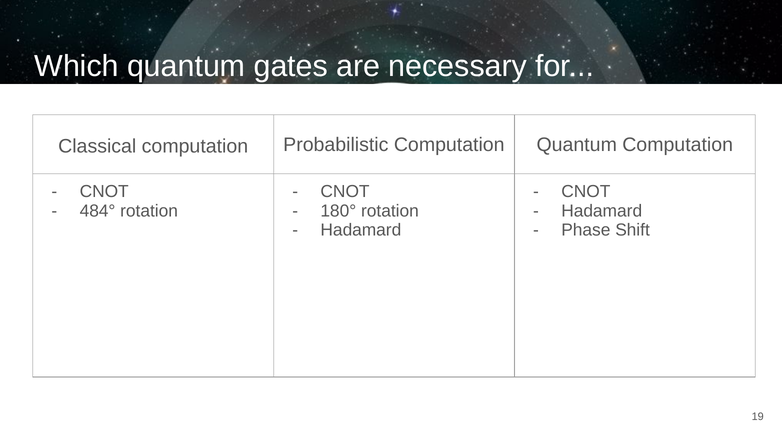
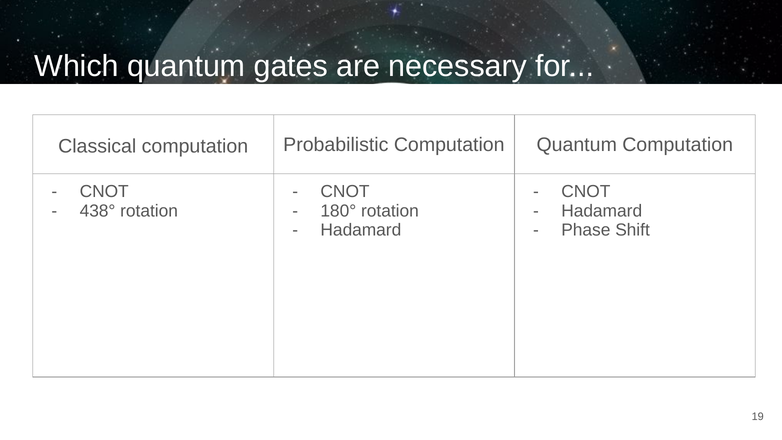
484°: 484° -> 438°
